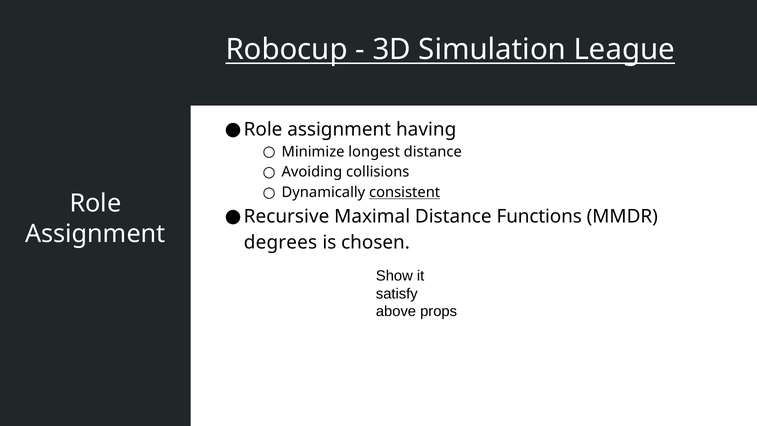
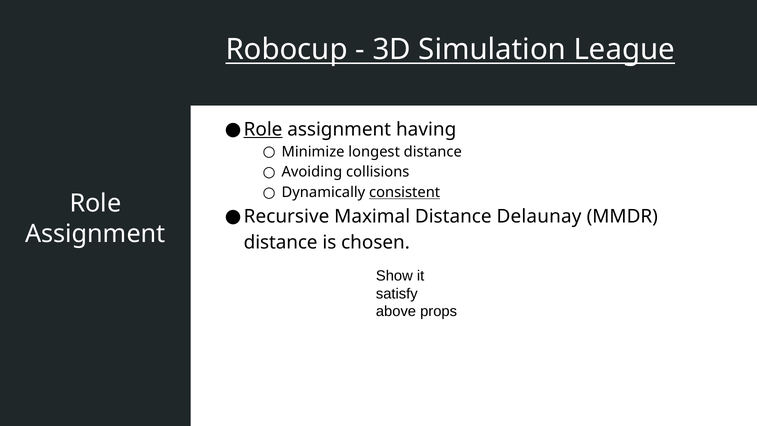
Role at (263, 129) underline: none -> present
Functions: Functions -> Delaunay
degrees at (280, 242): degrees -> distance
